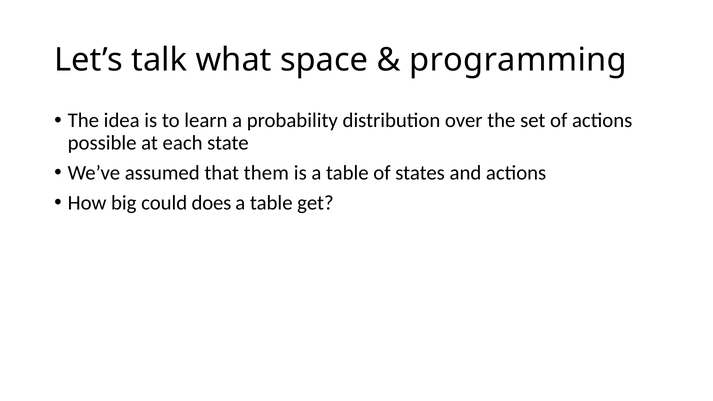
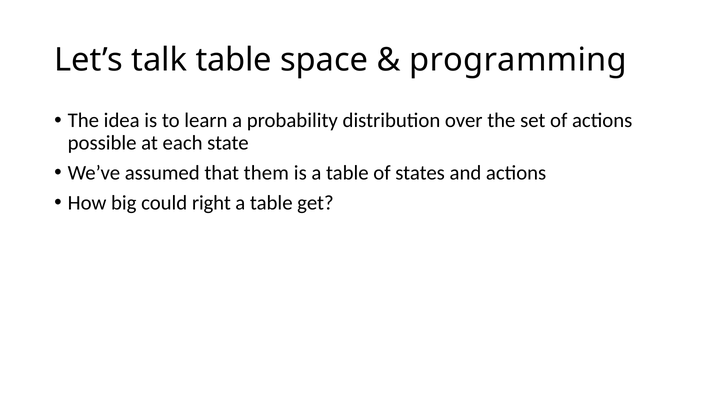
talk what: what -> table
does: does -> right
